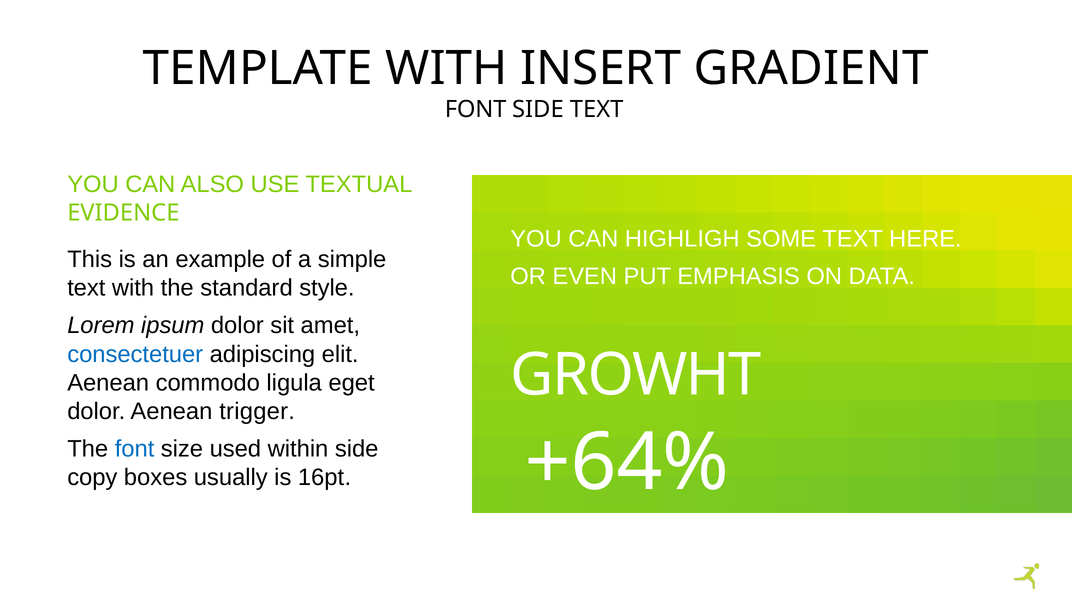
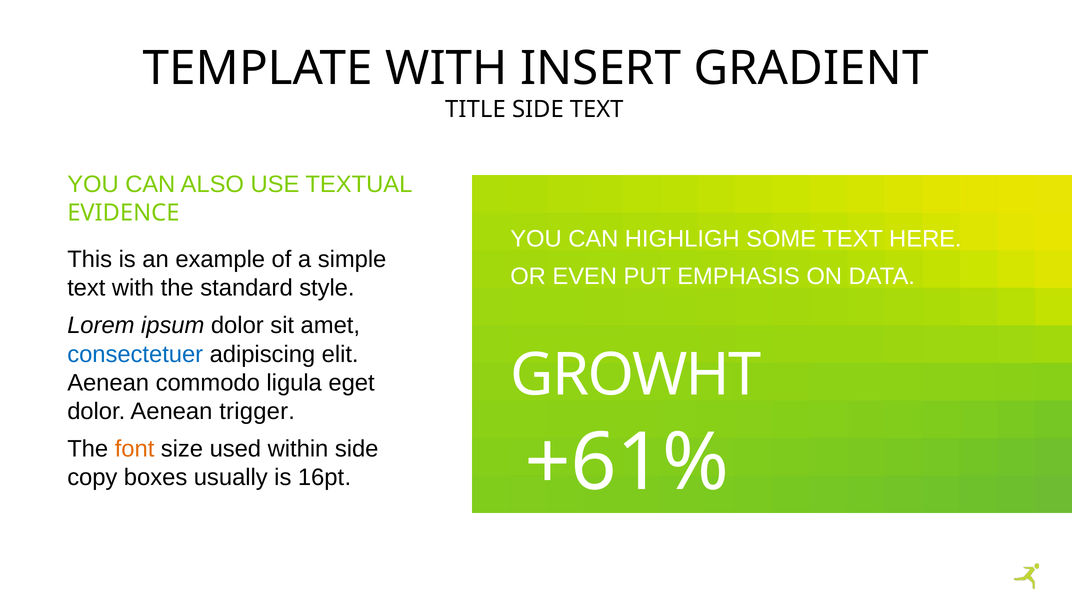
FONT at (476, 109): FONT -> TITLE
font at (135, 449) colour: blue -> orange
+64%: +64% -> +61%
